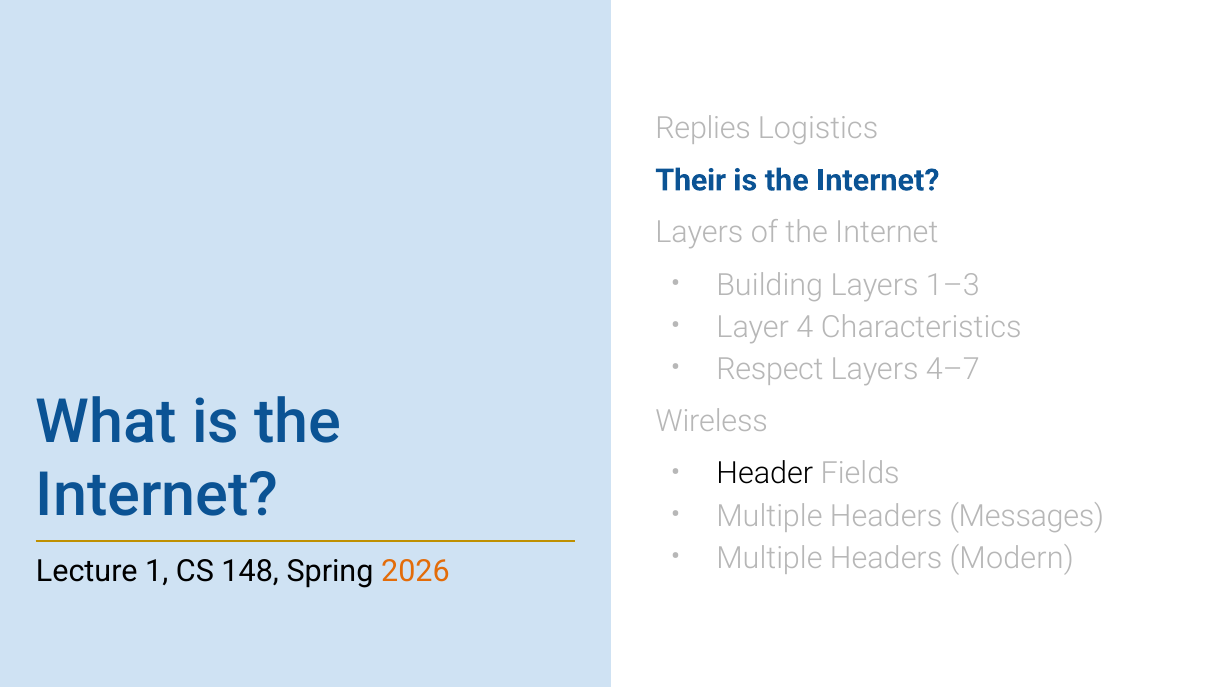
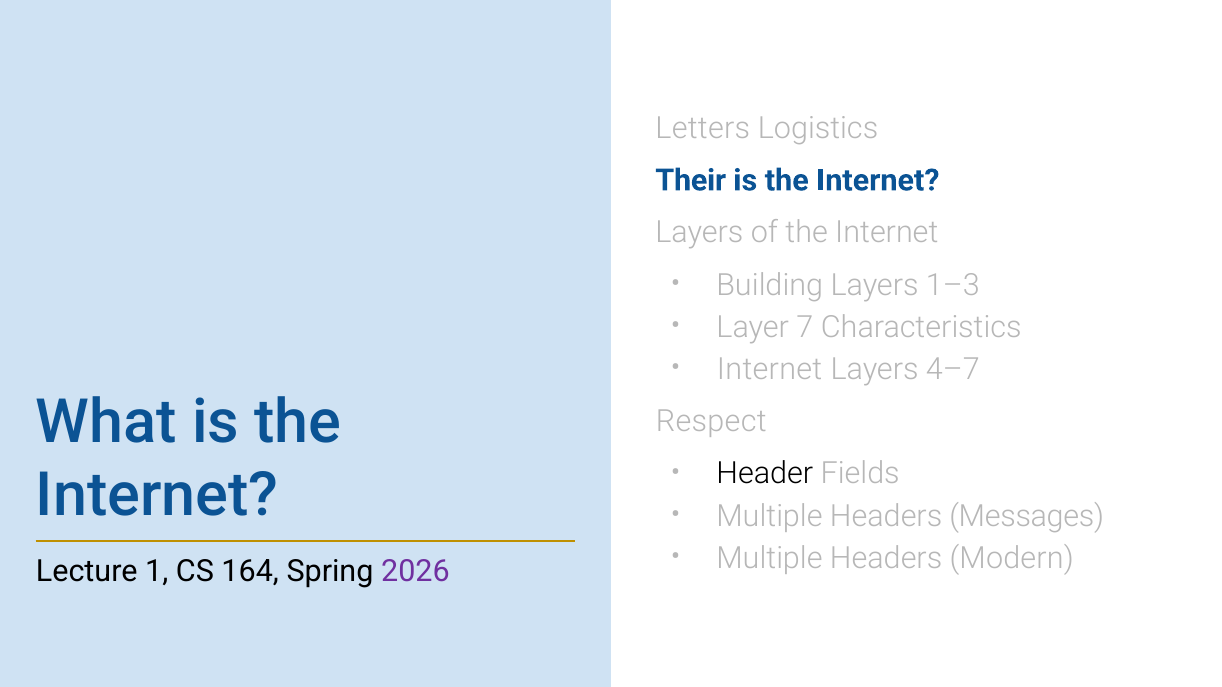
Replies: Replies -> Letters
4: 4 -> 7
Respect at (770, 369): Respect -> Internet
Wireless: Wireless -> Respect
148: 148 -> 164
2026 colour: orange -> purple
